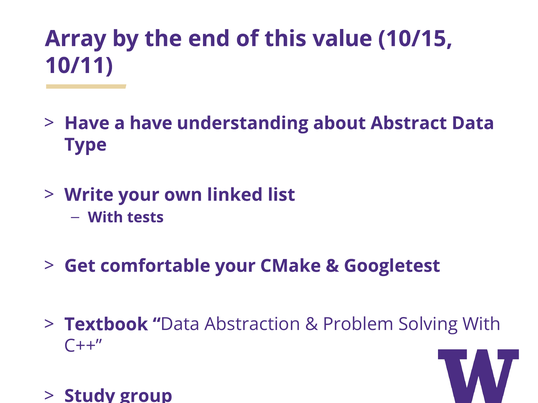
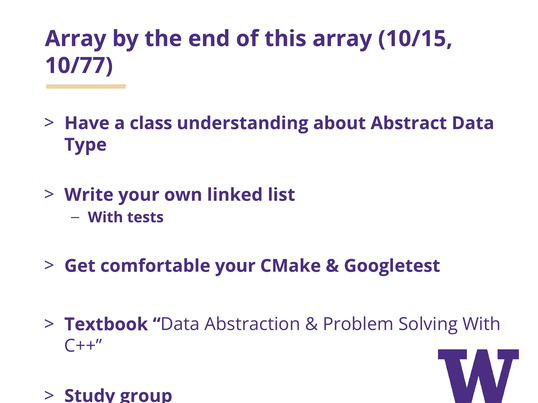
this value: value -> array
10/11: 10/11 -> 10/77
a have: have -> class
